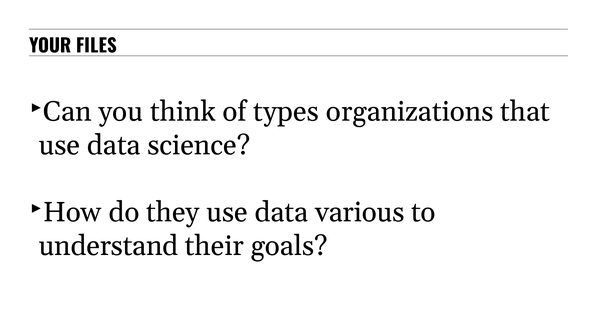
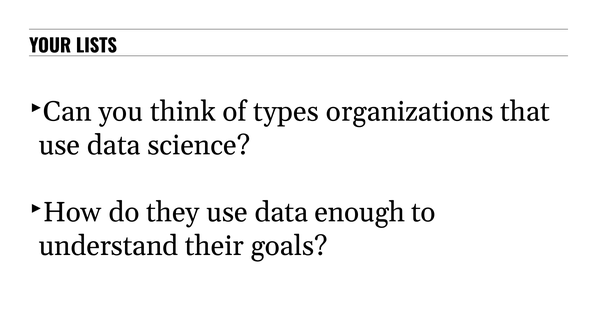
FILES: FILES -> LISTS
various: various -> enough
